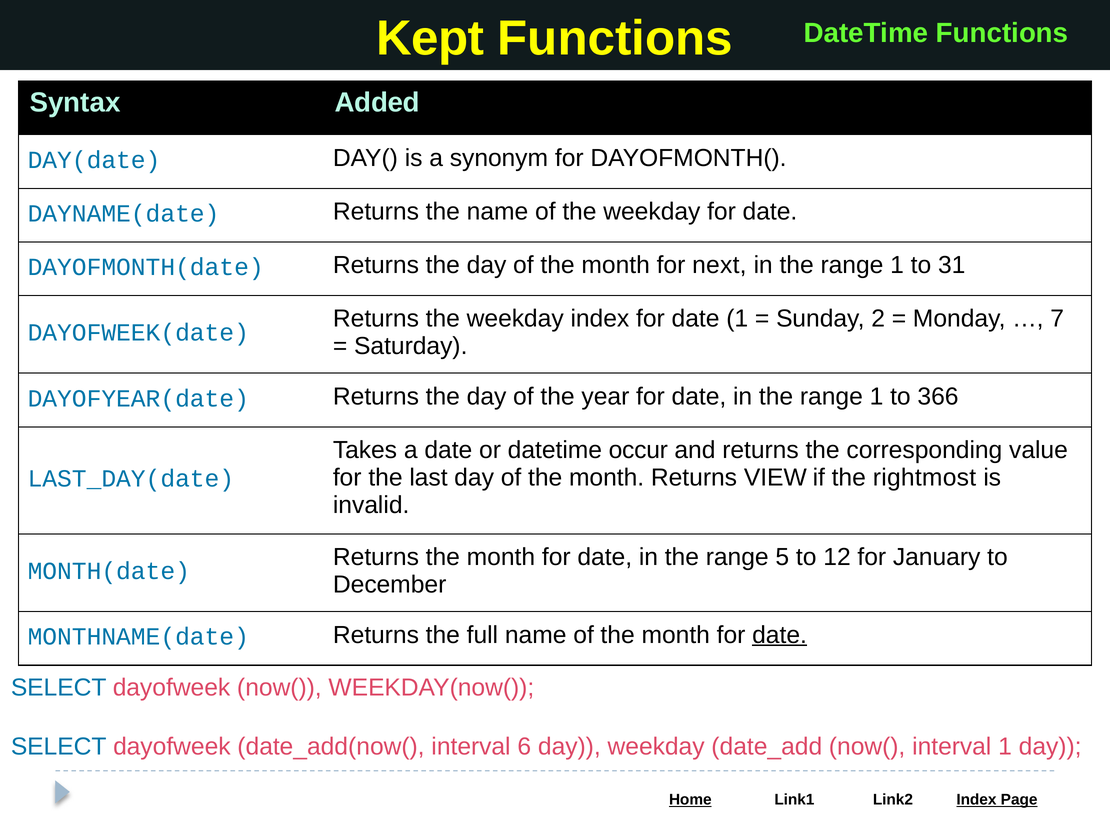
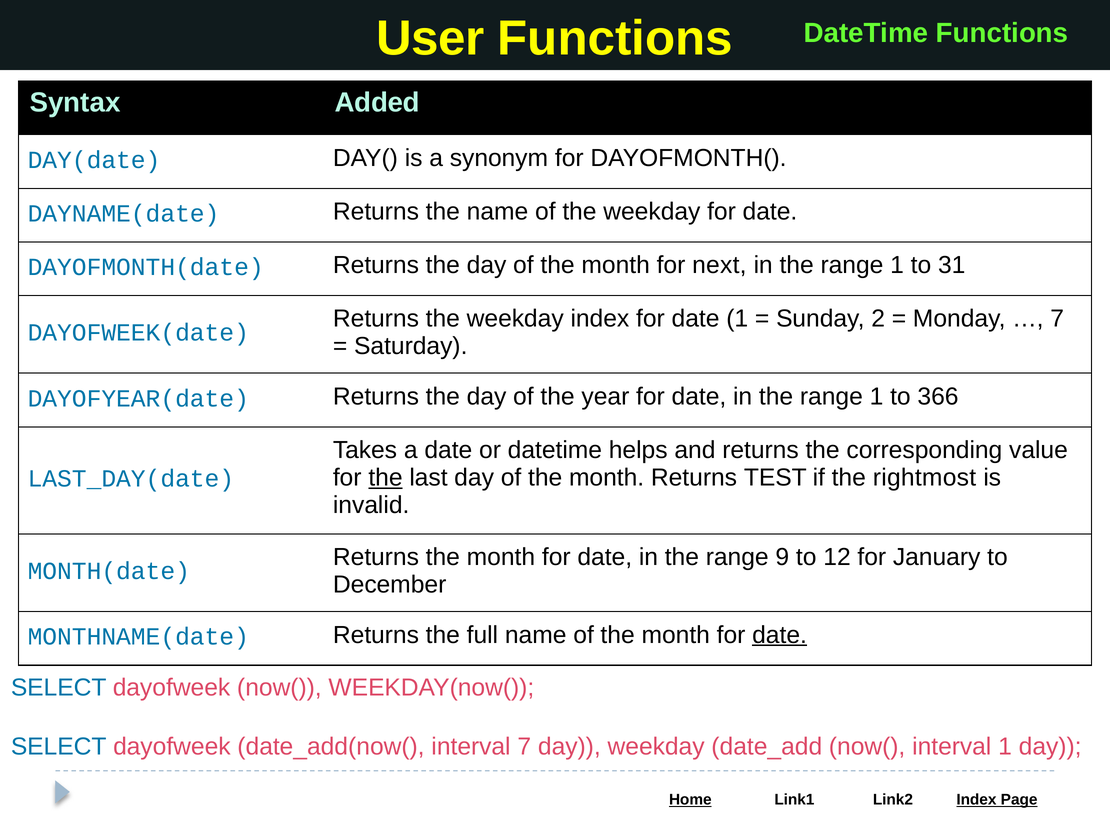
Kept: Kept -> User
occur: occur -> helps
the at (386, 478) underline: none -> present
VIEW: VIEW -> TEST
5: 5 -> 9
interval 6: 6 -> 7
